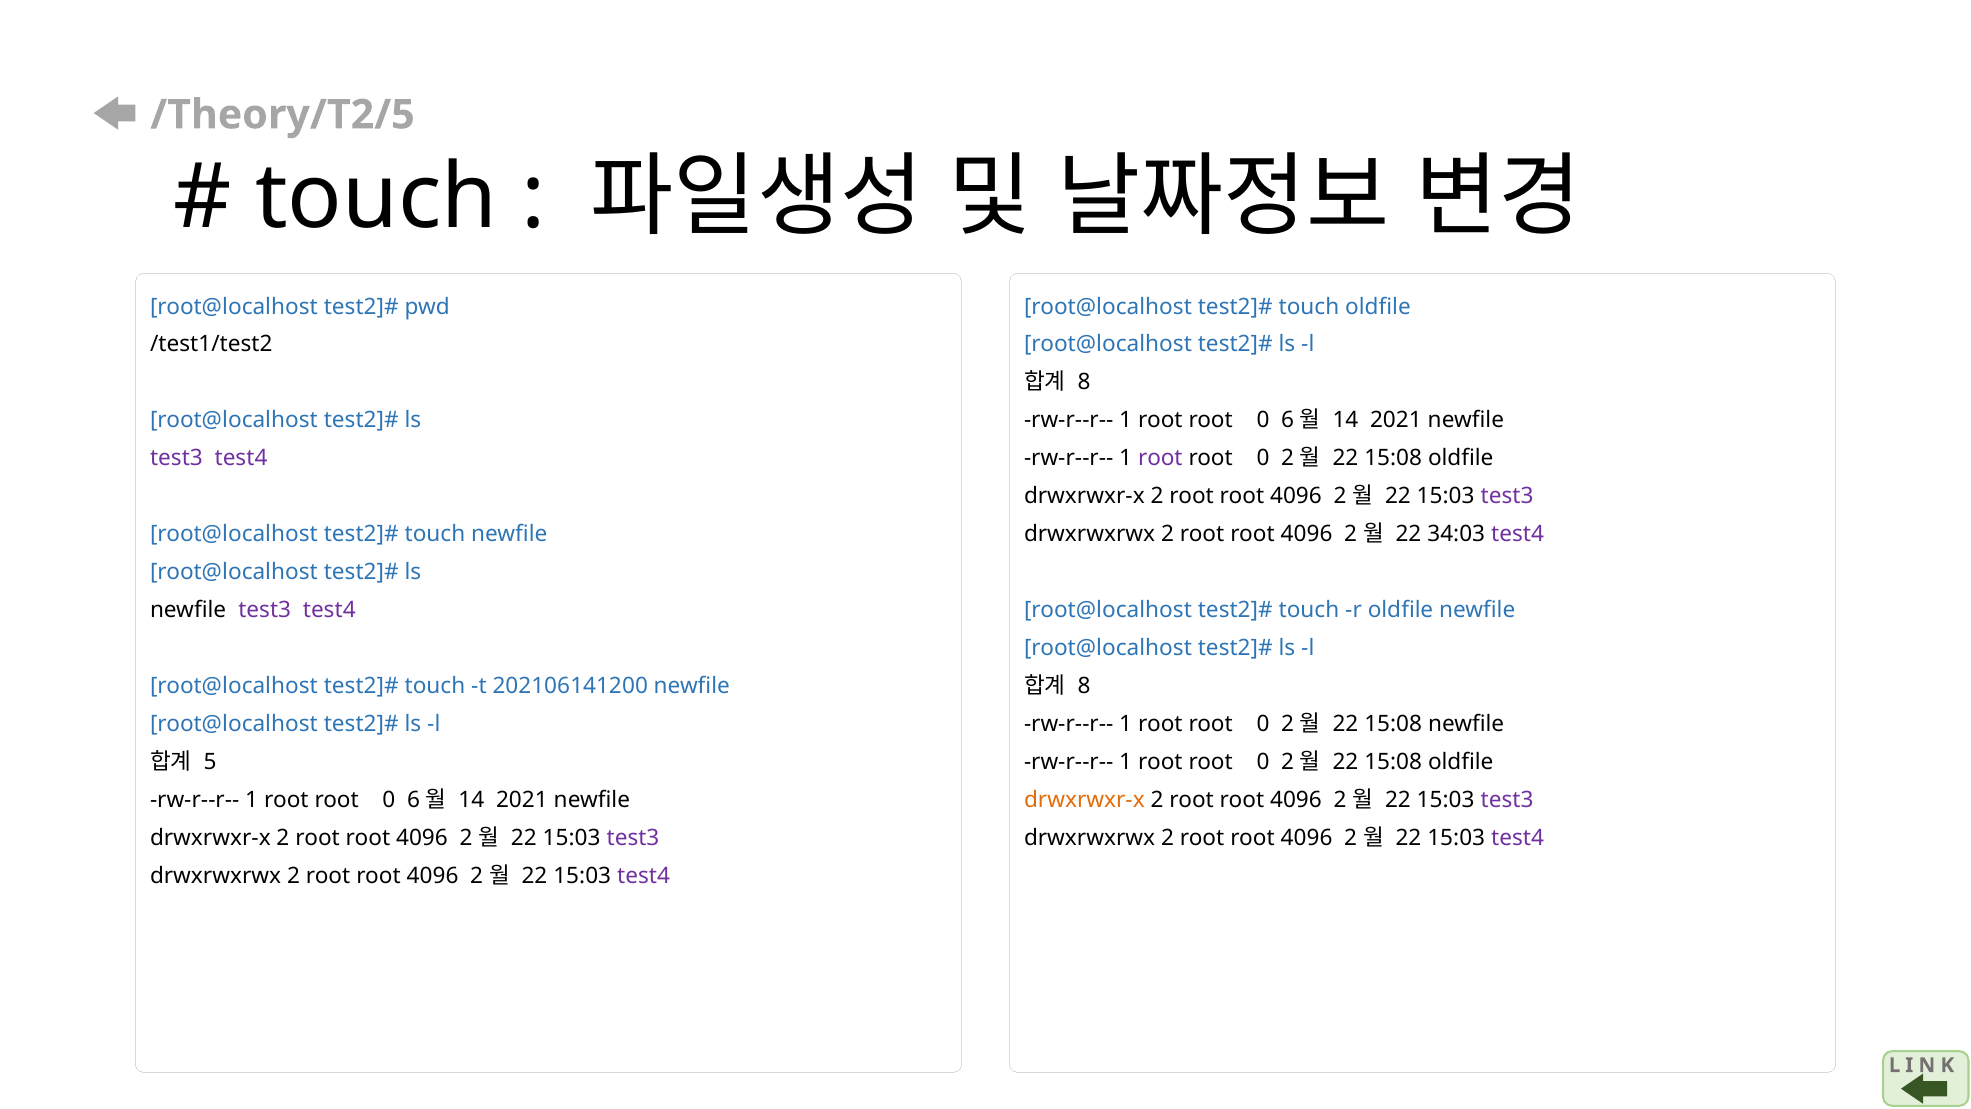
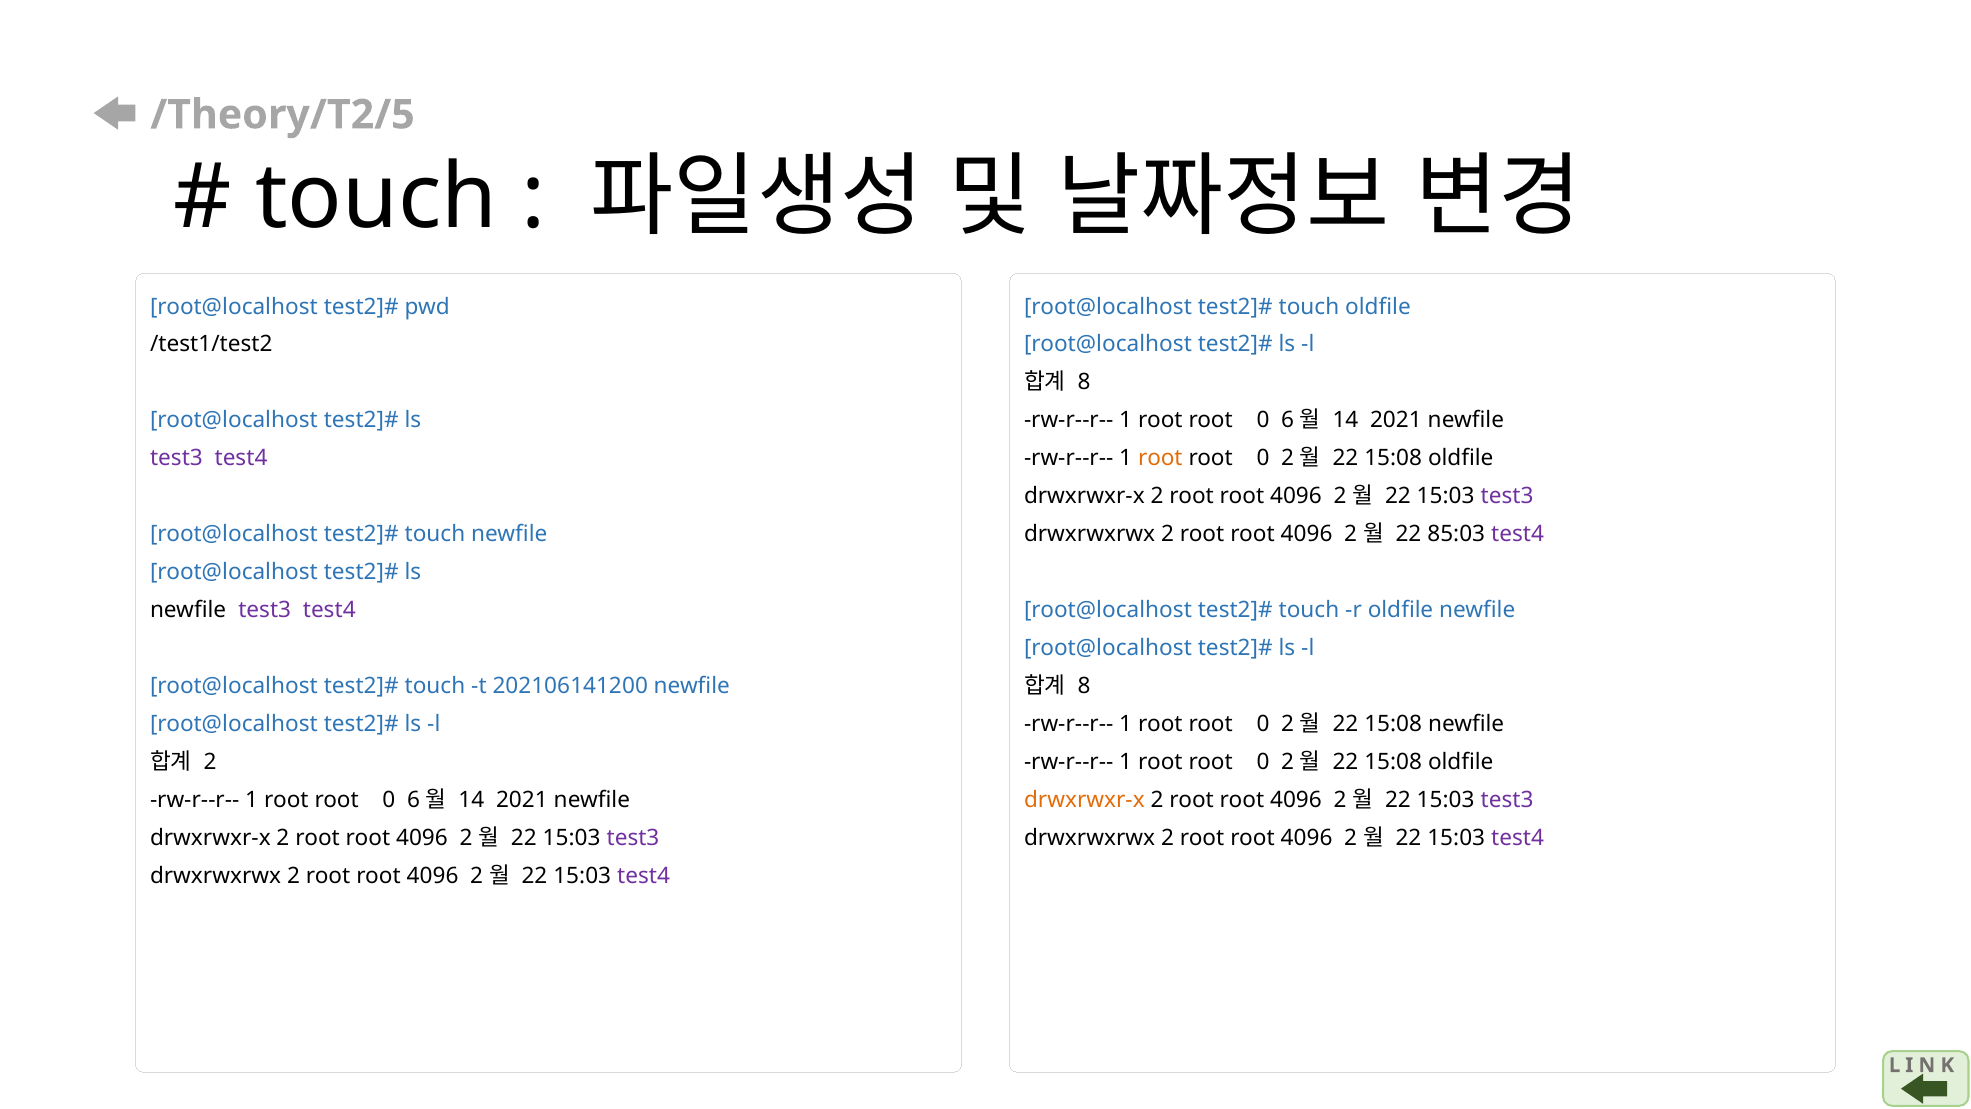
root at (1160, 458) colour: purple -> orange
34:03: 34:03 -> 85:03
5 at (210, 762): 5 -> 2
